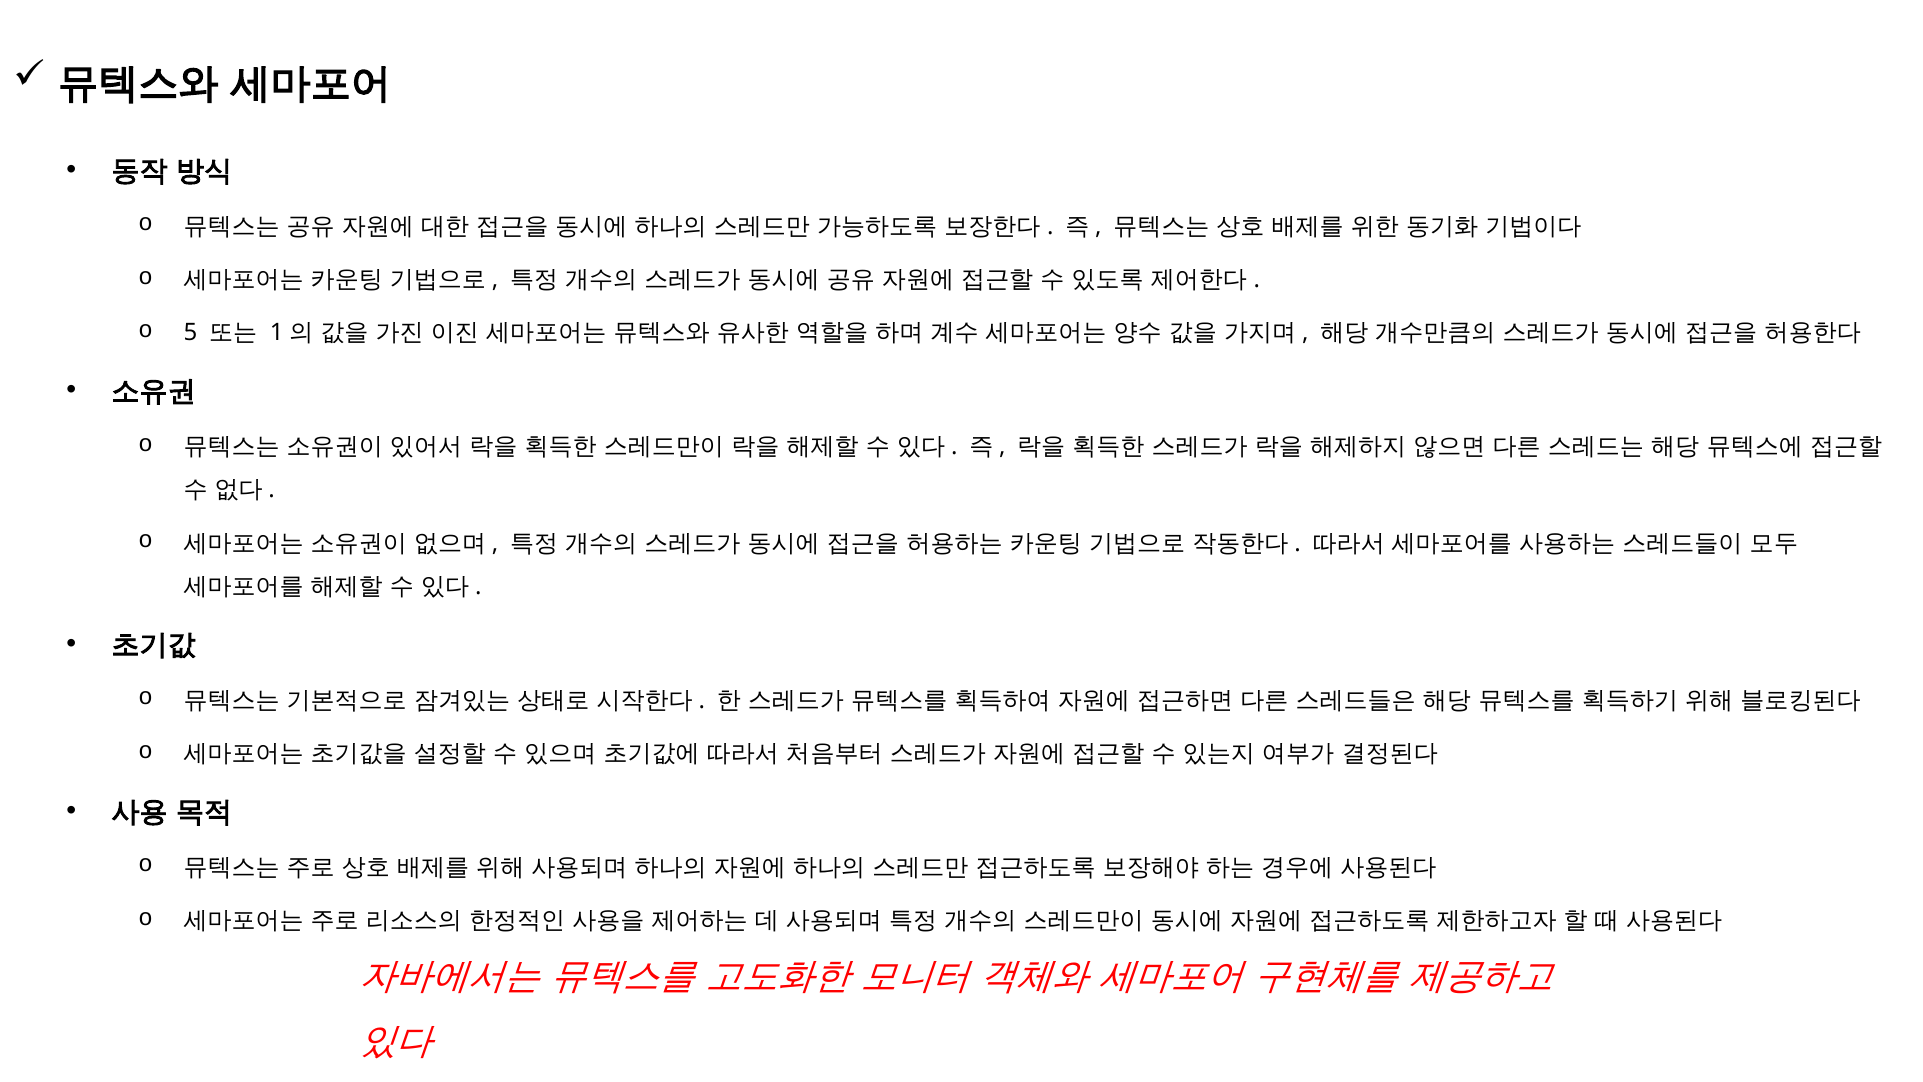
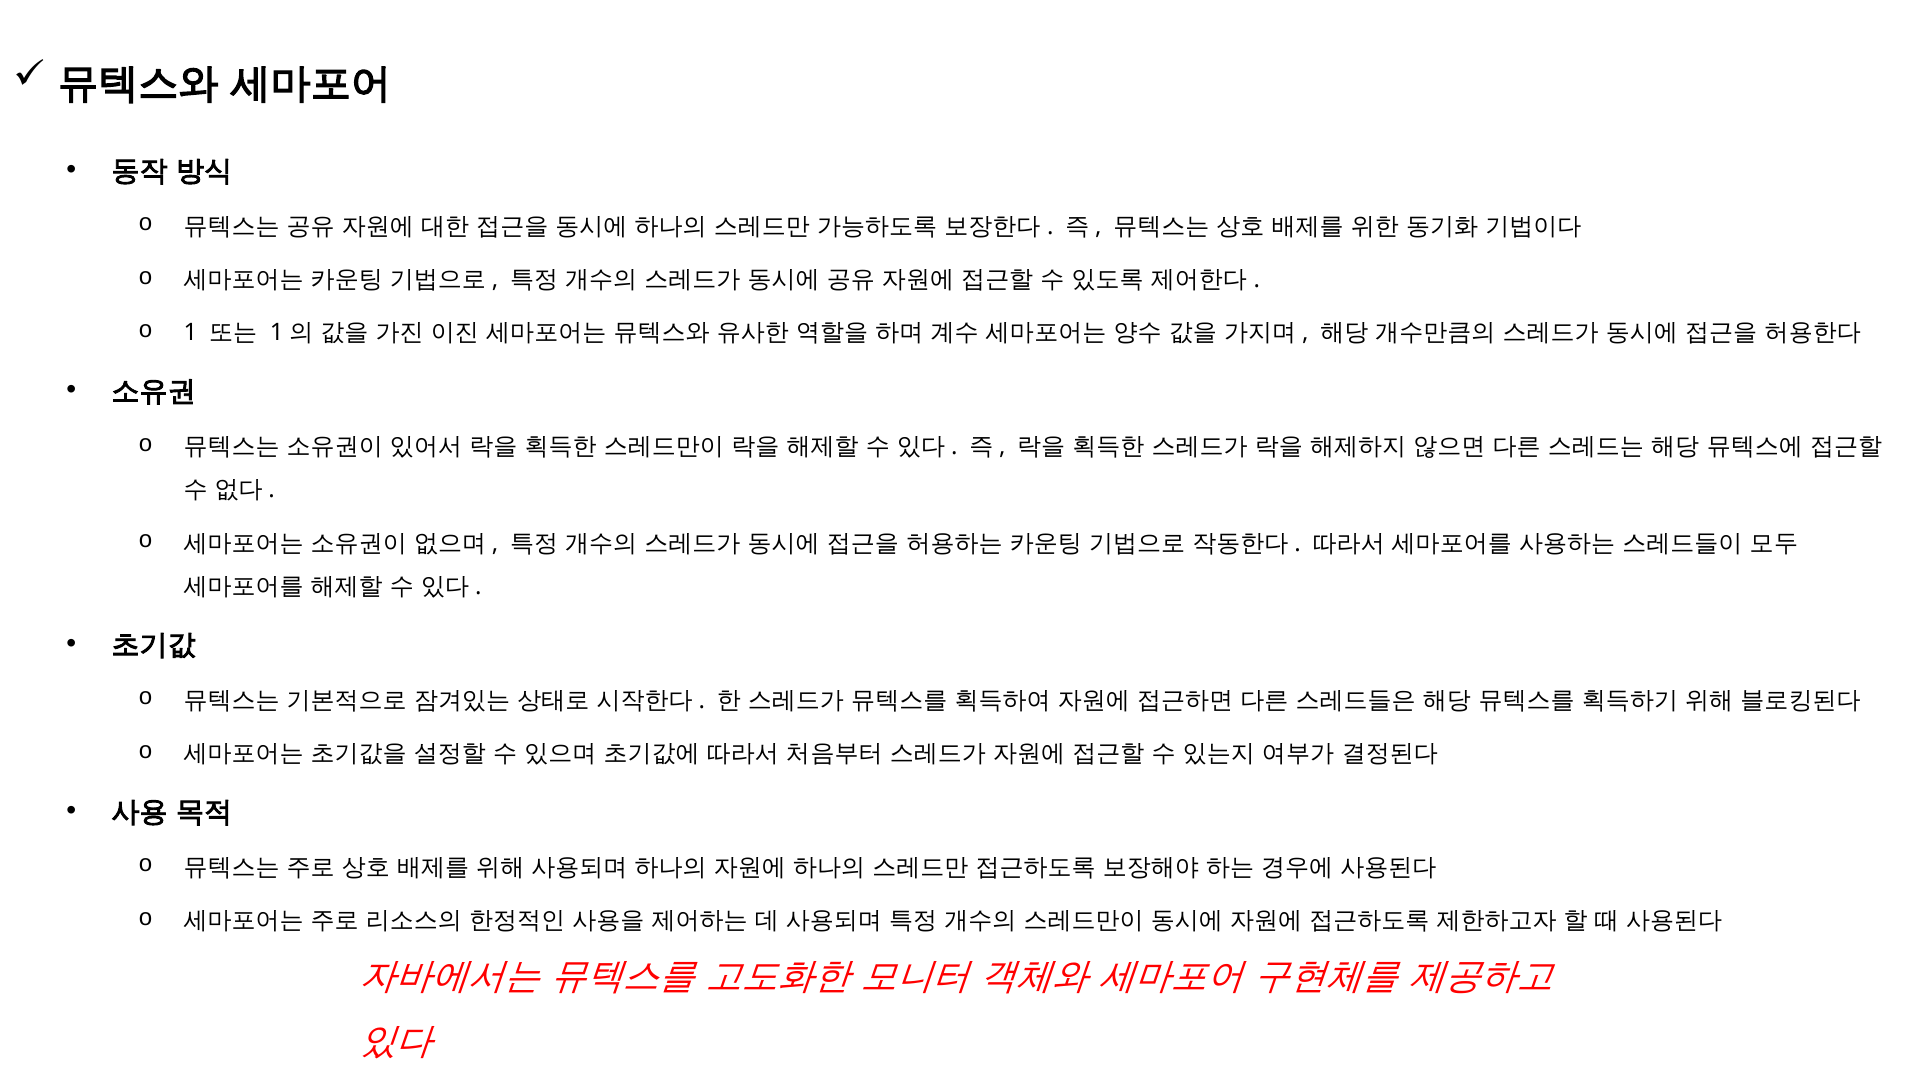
5: 5 -> 1
